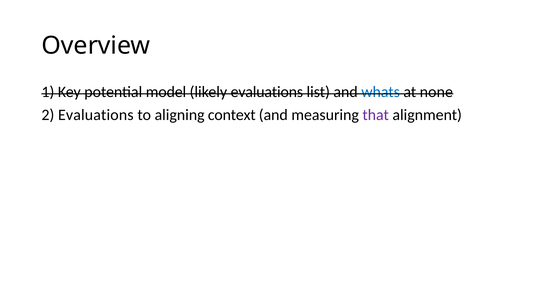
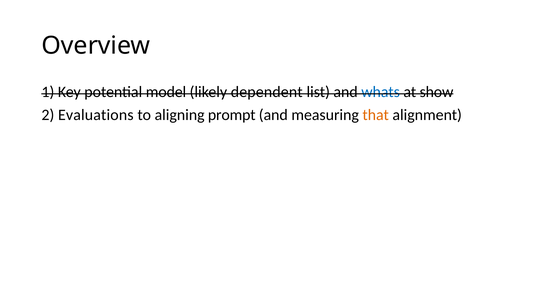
likely evaluations: evaluations -> dependent
none: none -> show
context: context -> prompt
that colour: purple -> orange
